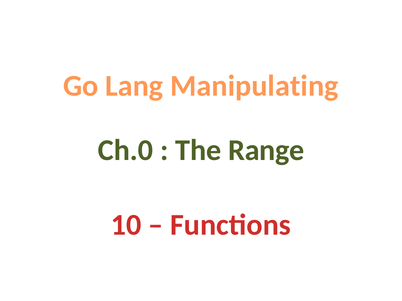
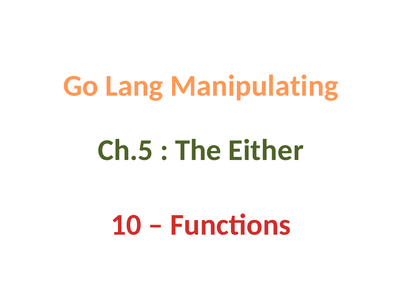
Ch.0: Ch.0 -> Ch.5
Range: Range -> Either
